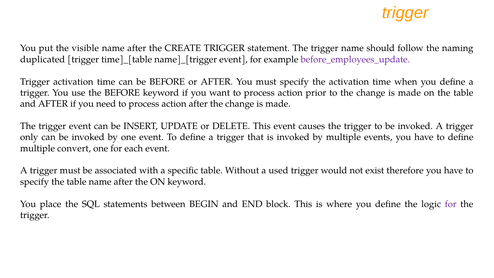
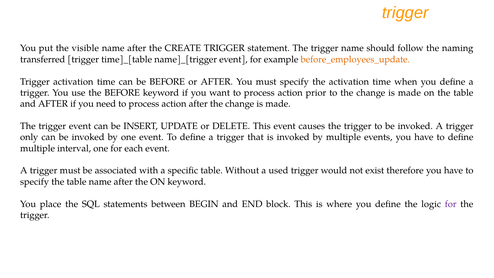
duplicated: duplicated -> transferred
before_employees_update colour: purple -> orange
convert: convert -> interval
